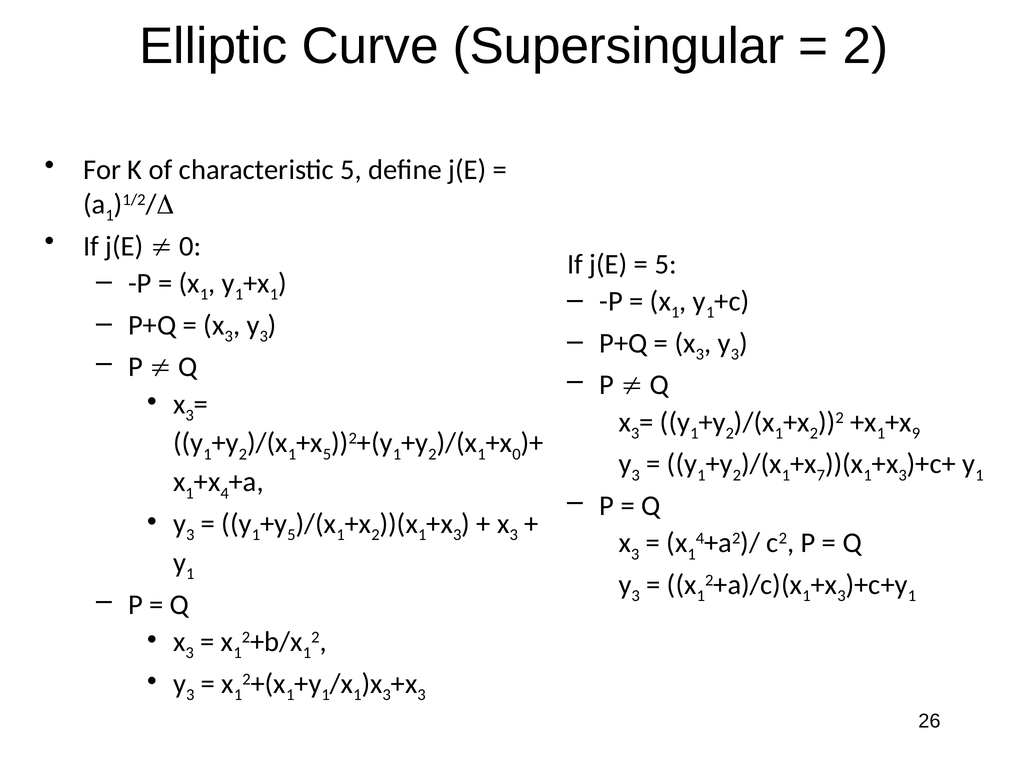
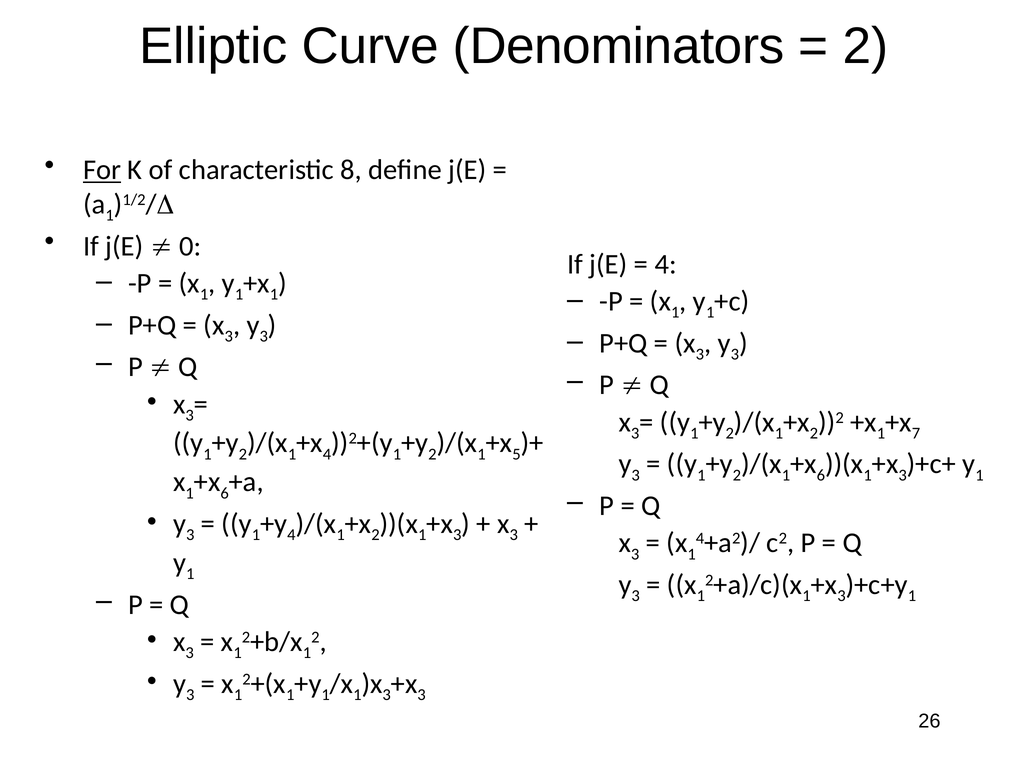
Supersingular: Supersingular -> Denominators
For underline: none -> present
characteristic 5: 5 -> 8
5 at (666, 264): 5 -> 4
9: 9 -> 7
5 at (327, 454): 5 -> 4
0 at (516, 454): 0 -> 5
7 at (821, 475): 7 -> 6
4 at (225, 493): 4 -> 6
5 at (291, 535): 5 -> 4
